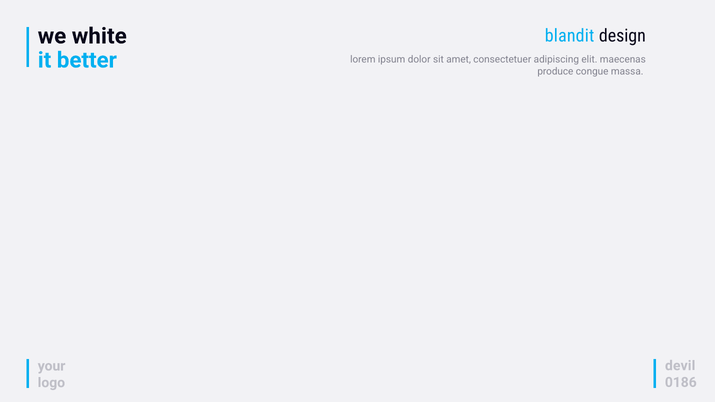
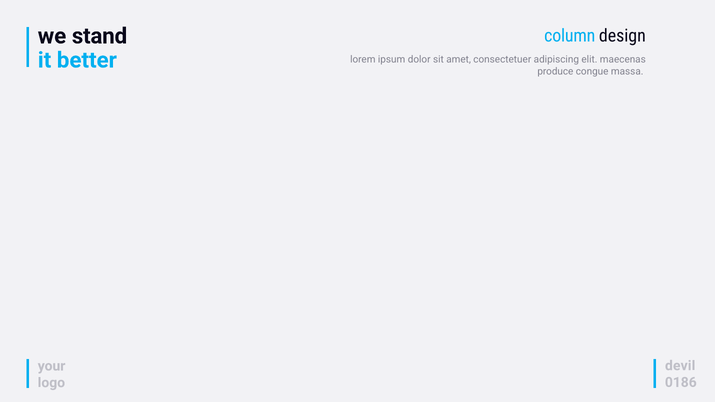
white: white -> stand
blandit: blandit -> column
